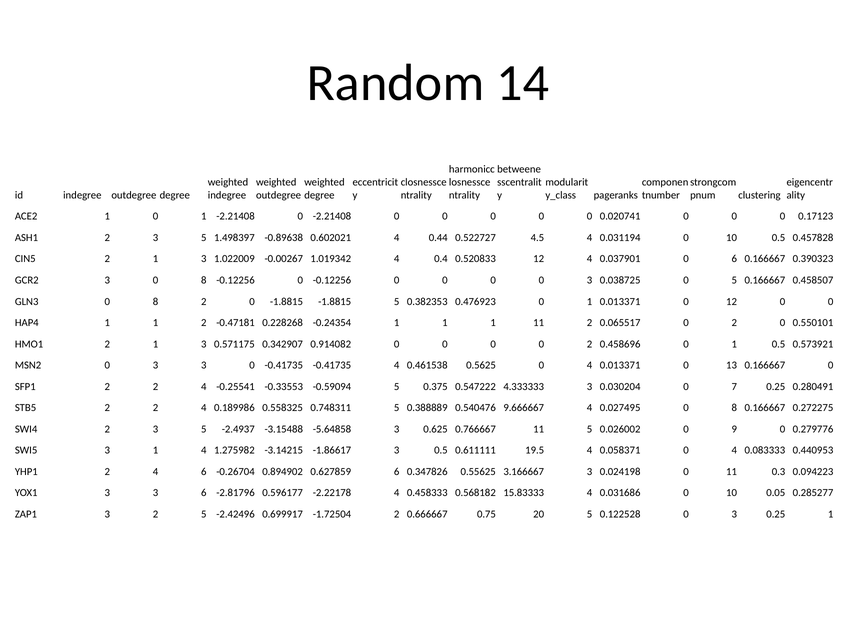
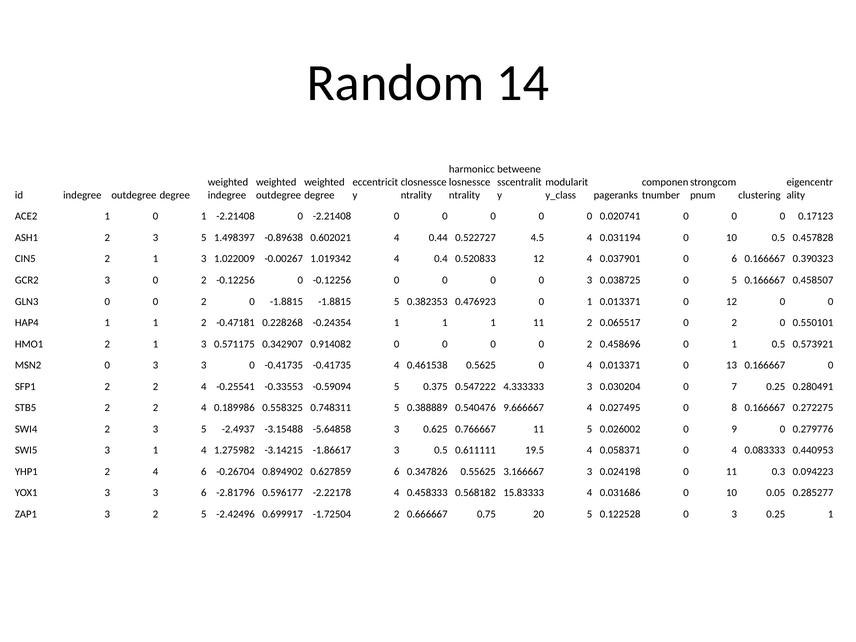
3 0 8: 8 -> 2
GLN3 0 8: 8 -> 0
